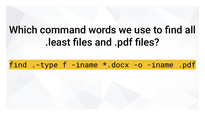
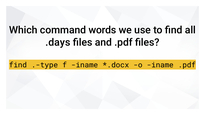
.least: .least -> .days
